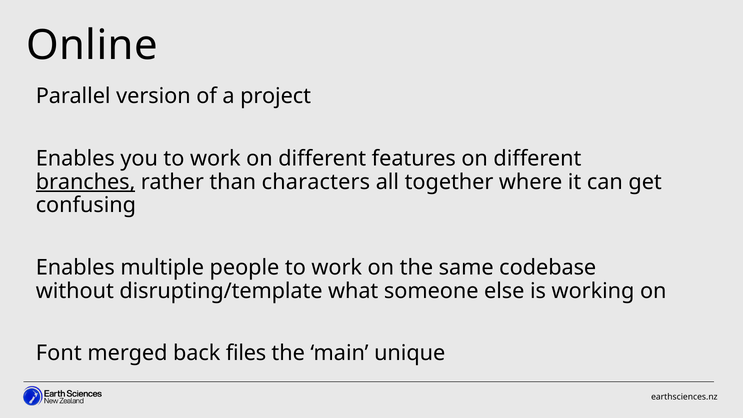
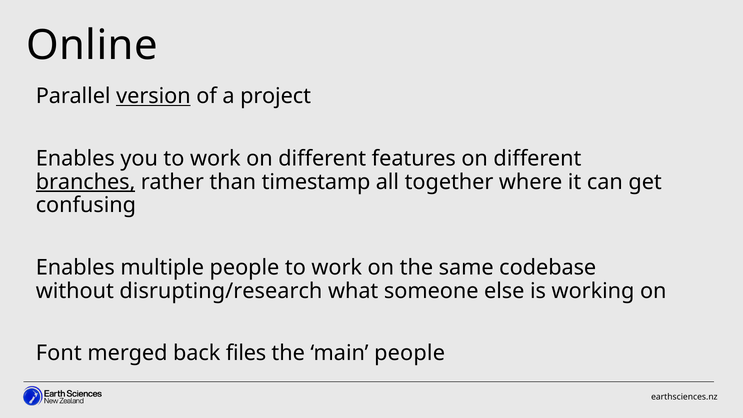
version underline: none -> present
characters: characters -> timestamp
disrupting/template: disrupting/template -> disrupting/research
main unique: unique -> people
